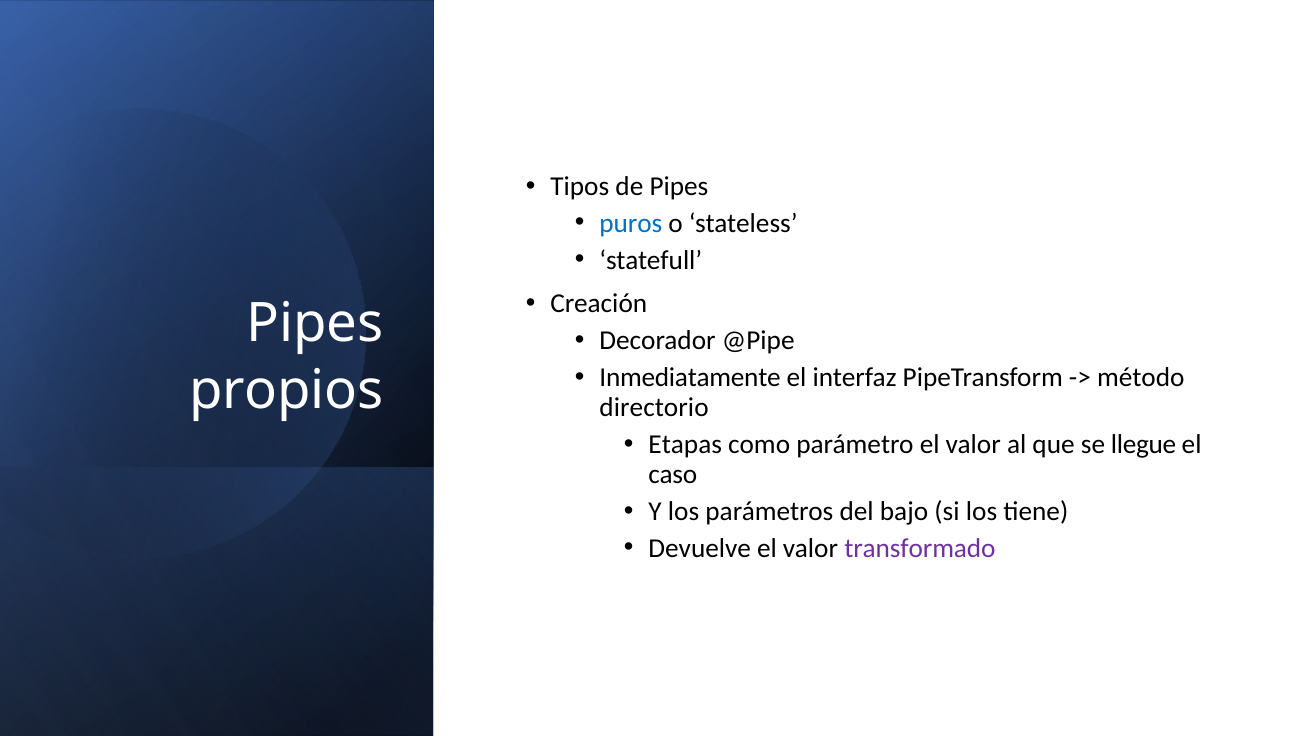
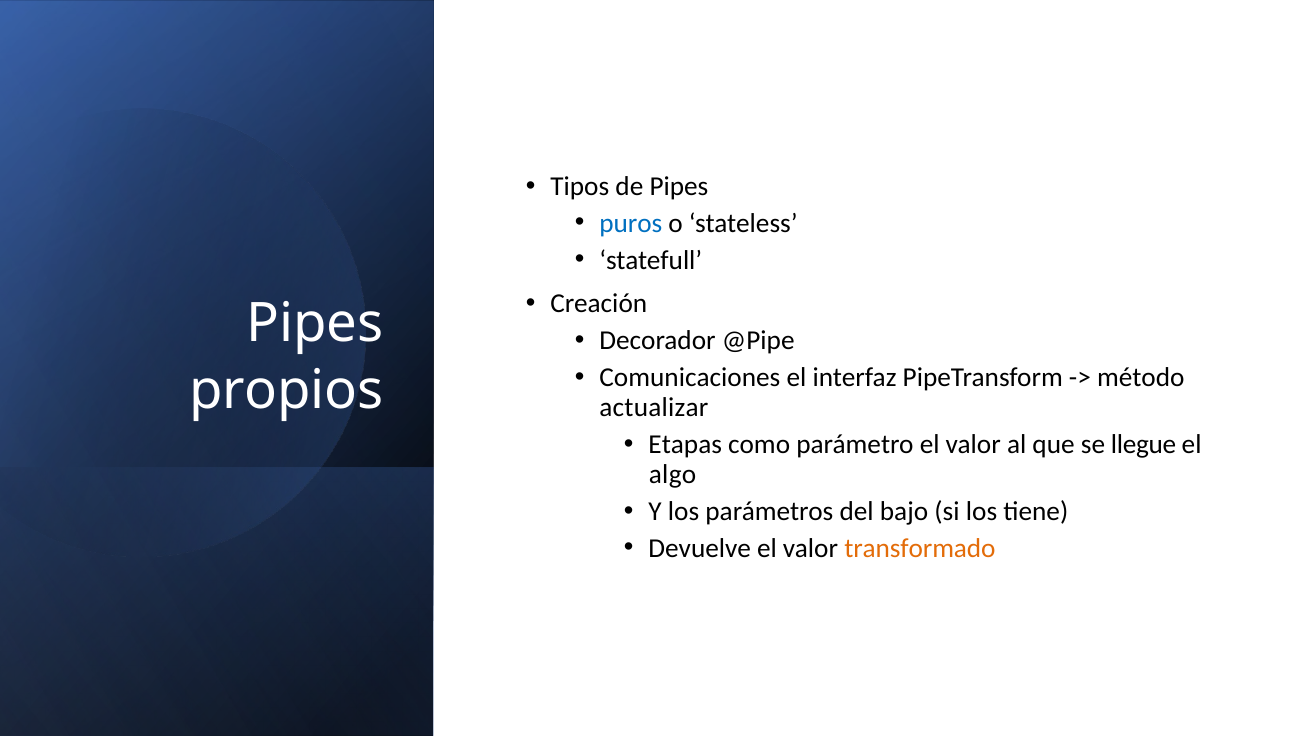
Inmediatamente: Inmediatamente -> Comunicaciones
directorio: directorio -> actualizar
caso: caso -> algo
transformado colour: purple -> orange
